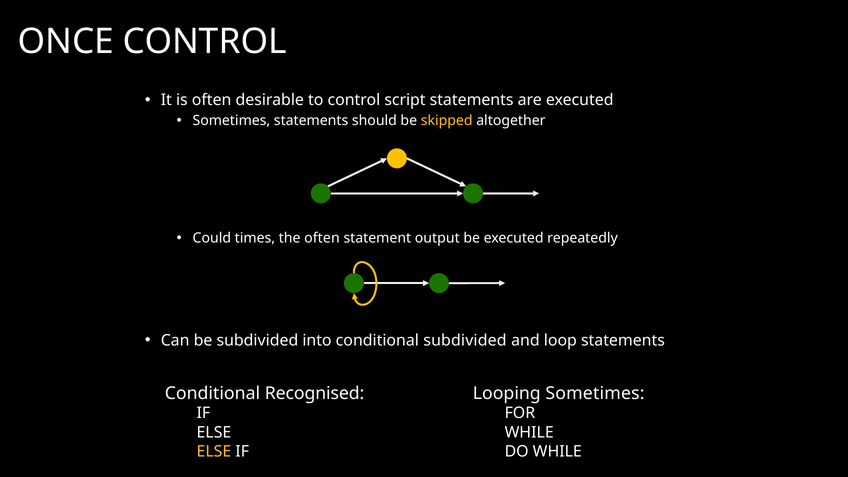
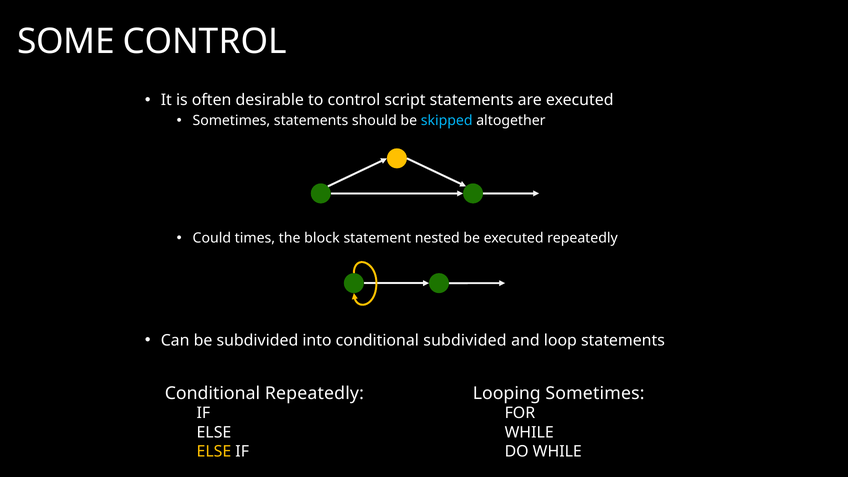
ONCE: ONCE -> SOME
skipped colour: yellow -> light blue
the often: often -> block
output: output -> nested
Conditional Recognised: Recognised -> Repeatedly
